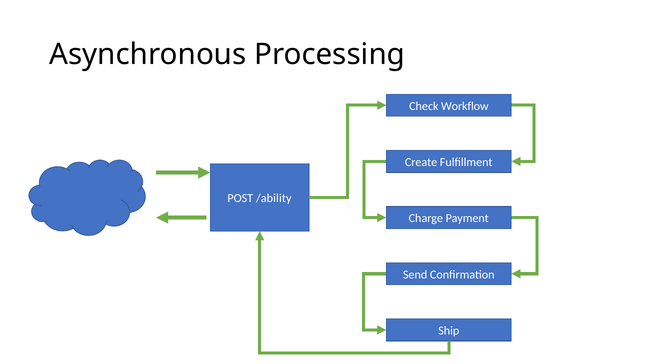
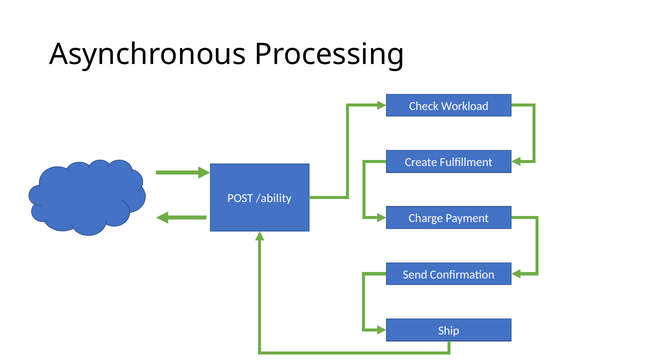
Workflow: Workflow -> Workload
